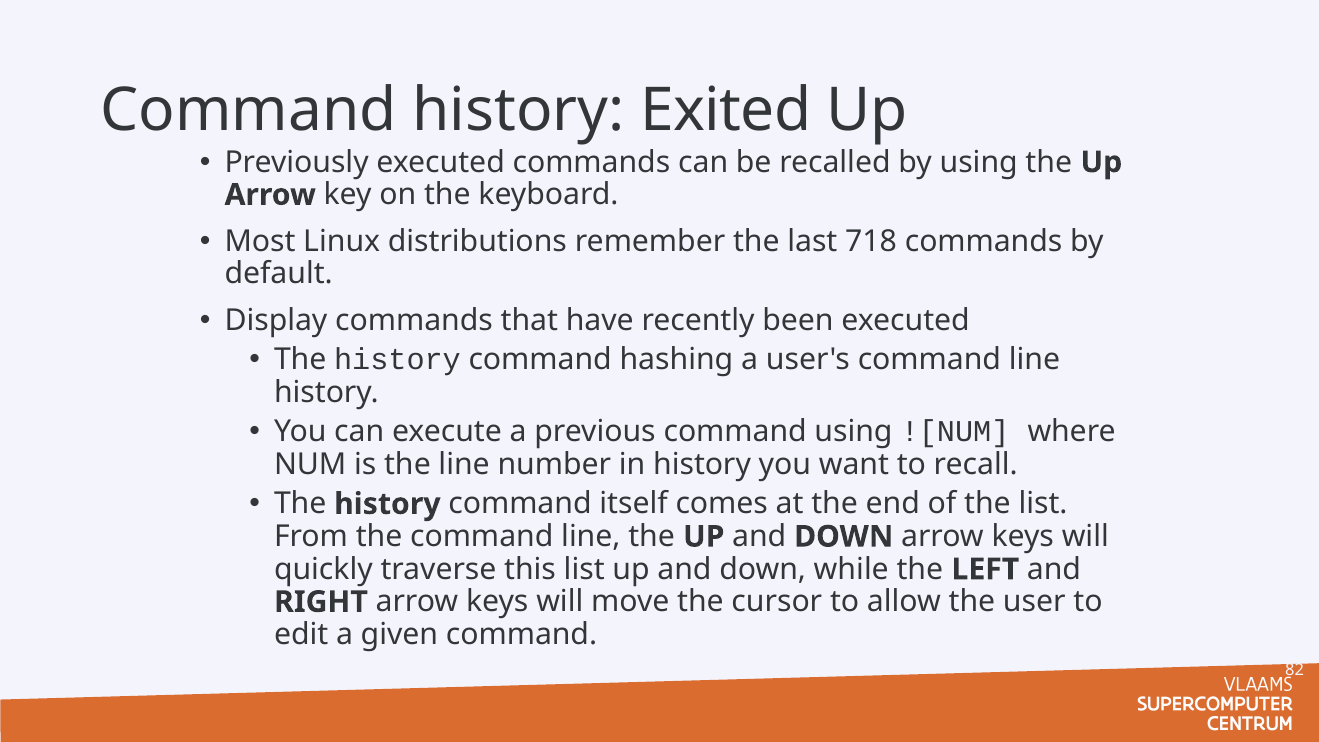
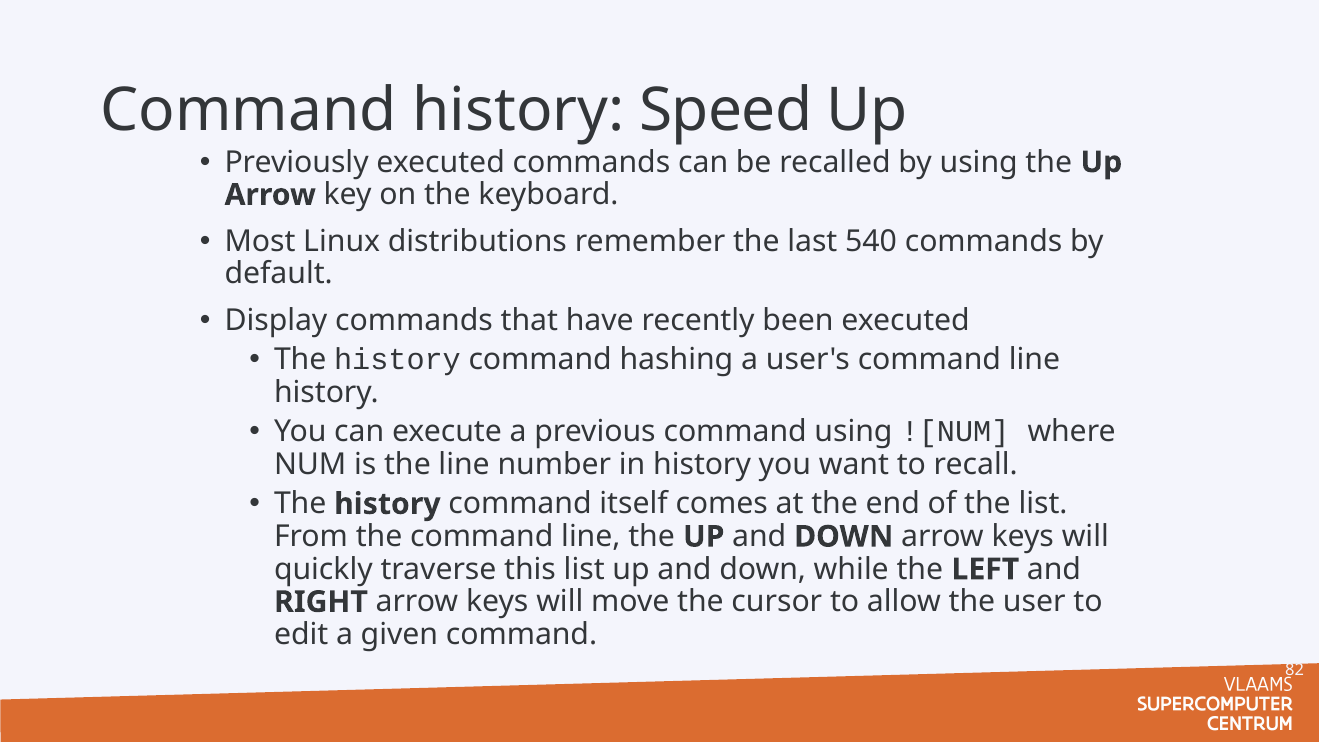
Exited: Exited -> Speed
718: 718 -> 540
